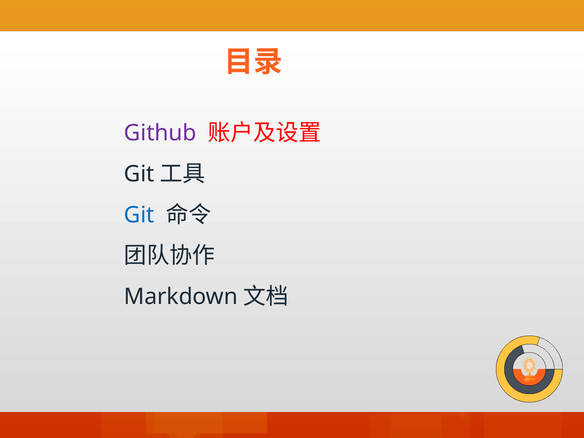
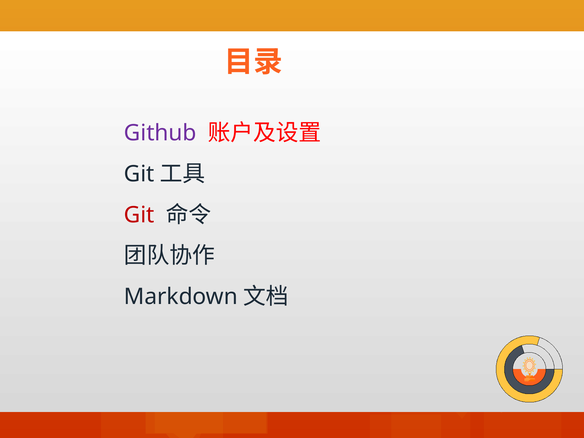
Git at (139, 215) colour: blue -> red
